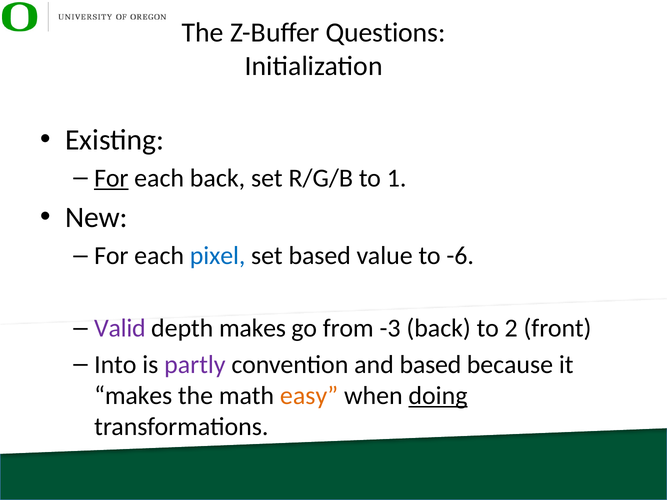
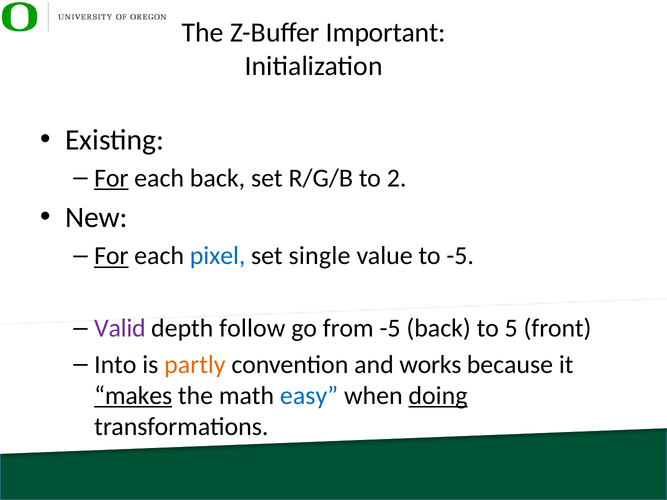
Questions: Questions -> Important
1: 1 -> 2
For at (111, 256) underline: none -> present
set based: based -> single
to -6: -6 -> -5
depth makes: makes -> follow
from -3: -3 -> -5
2: 2 -> 5
partly colour: purple -> orange
and based: based -> works
makes at (133, 396) underline: none -> present
easy colour: orange -> blue
